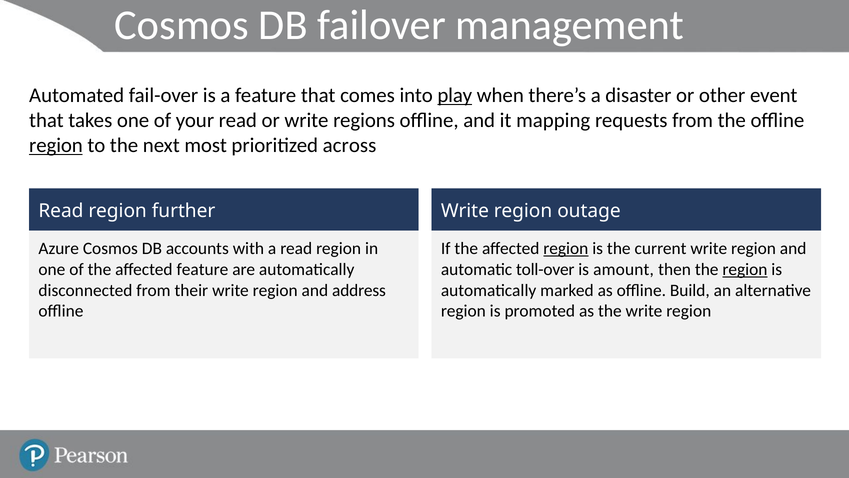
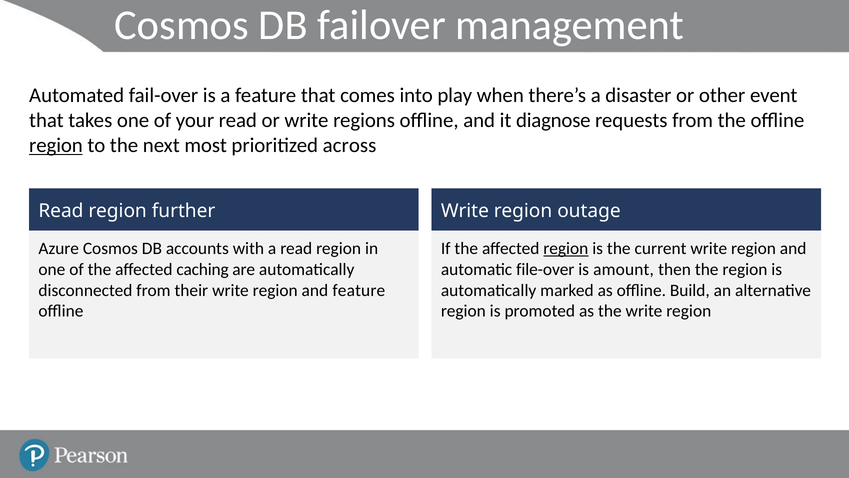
play underline: present -> none
mapping: mapping -> diagnose
affected feature: feature -> caching
toll-over: toll-over -> file-over
region at (745, 269) underline: present -> none
and address: address -> feature
